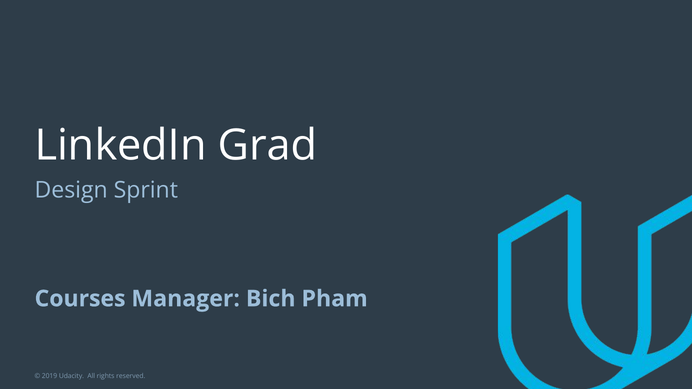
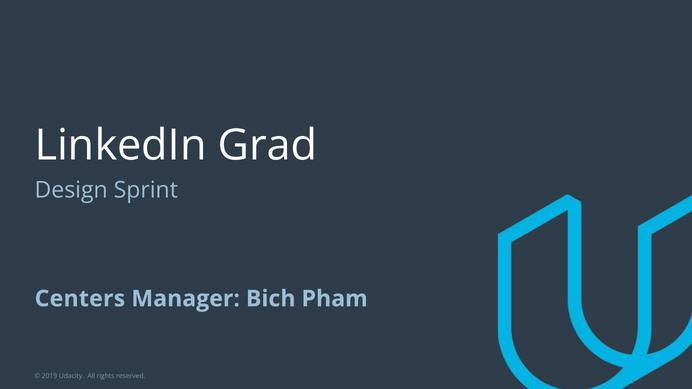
Courses: Courses -> Centers
